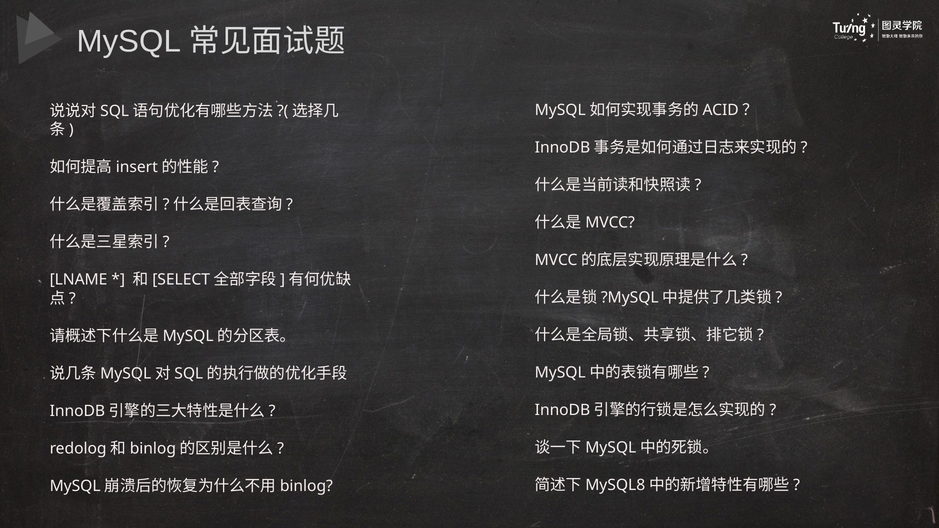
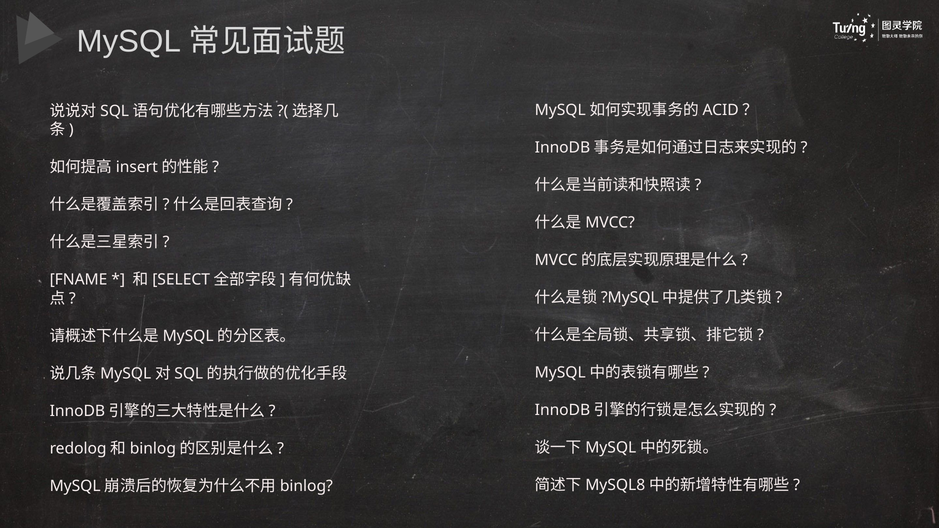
LNAME: LNAME -> FNAME
